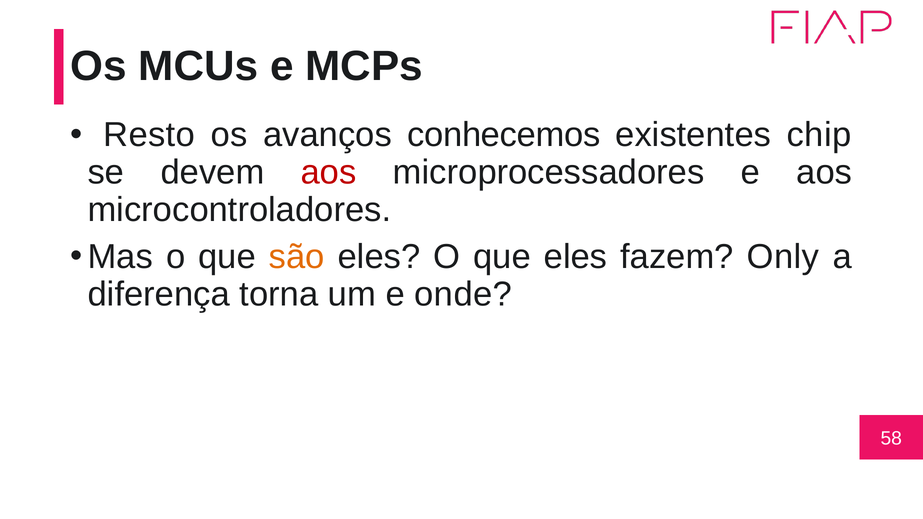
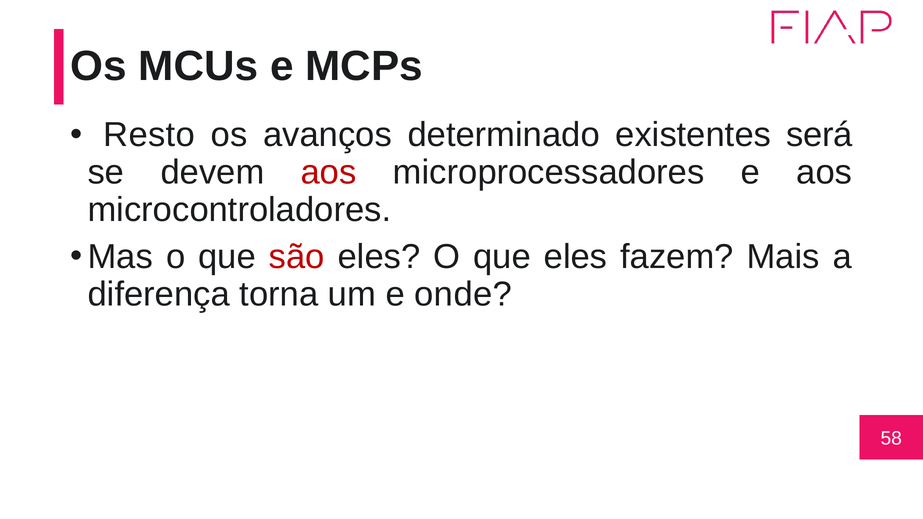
conhecemos: conhecemos -> determinado
chip: chip -> será
são colour: orange -> red
Only: Only -> Mais
